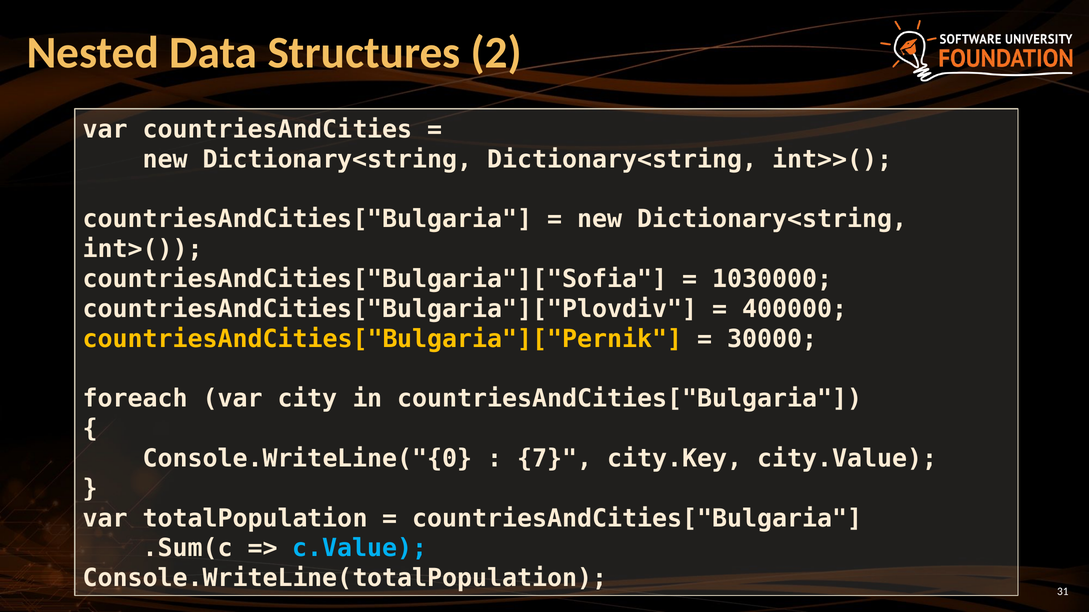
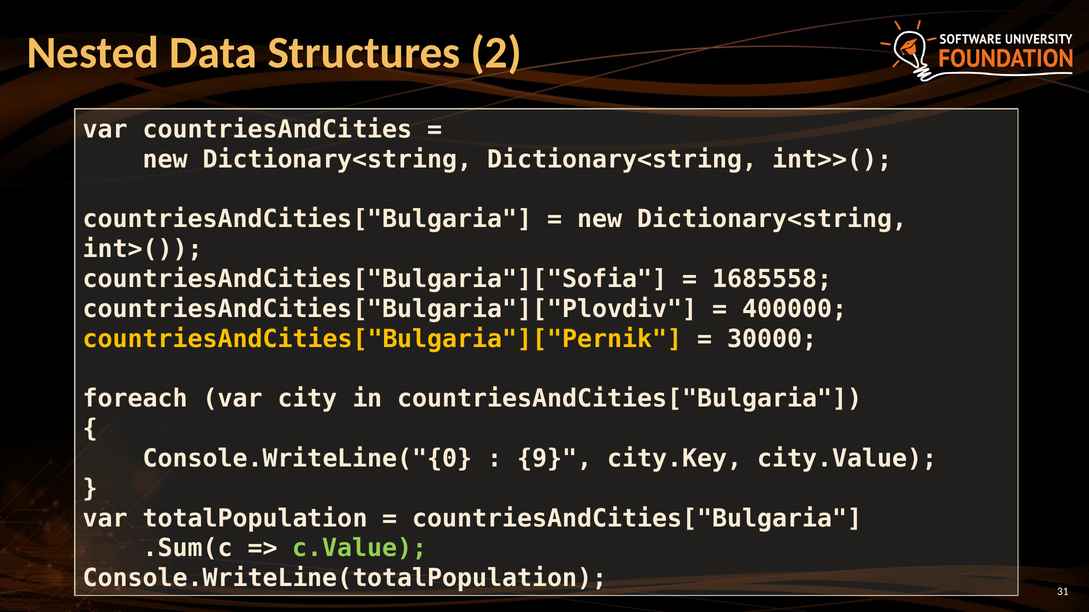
1030000: 1030000 -> 1685558
7: 7 -> 9
c.Value colour: light blue -> light green
